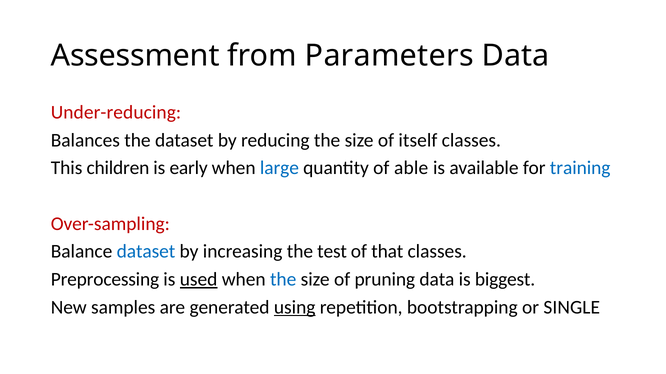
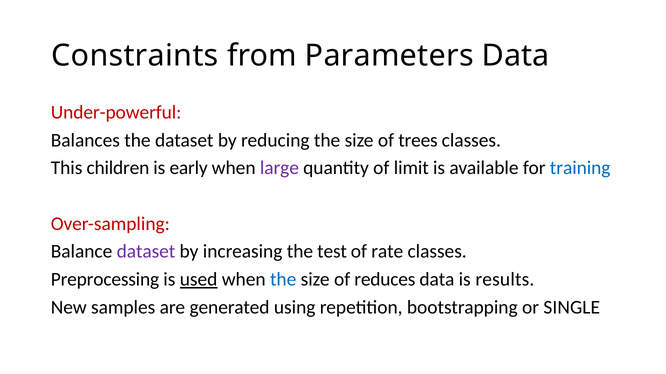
Assessment: Assessment -> Constraints
Under-reducing: Under-reducing -> Under-powerful
itself: itself -> trees
large colour: blue -> purple
able: able -> limit
dataset at (146, 252) colour: blue -> purple
that: that -> rate
pruning: pruning -> reduces
biggest: biggest -> results
using underline: present -> none
